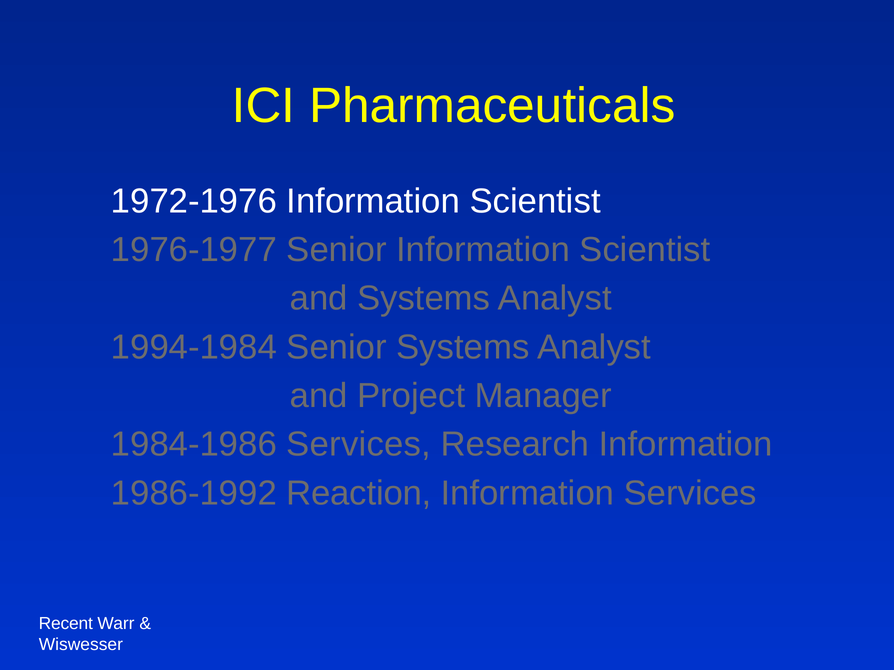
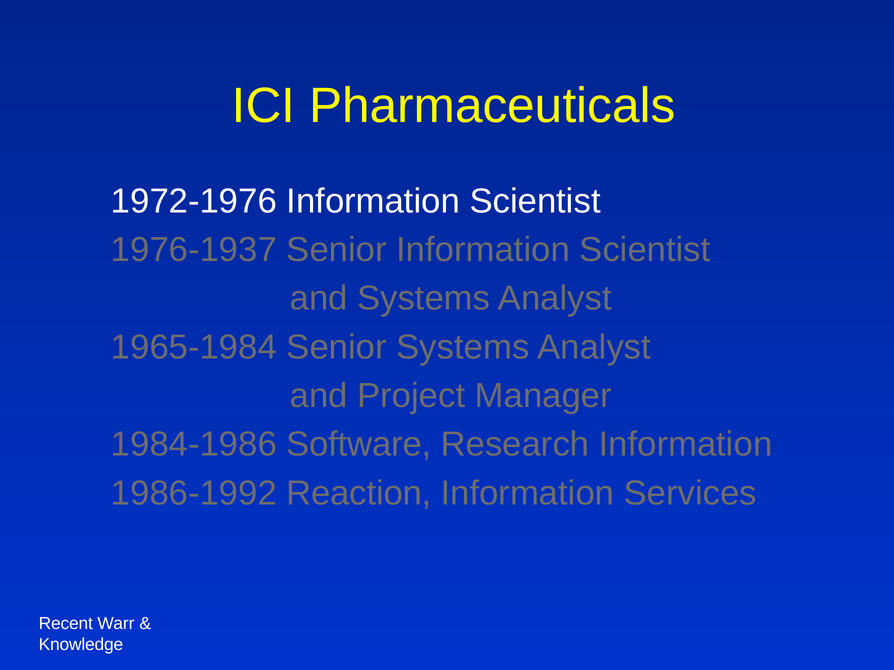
1976-1977: 1976-1977 -> 1976-1937
1994-1984: 1994-1984 -> 1965-1984
1984-1986 Services: Services -> Software
Wiswesser: Wiswesser -> Knowledge
